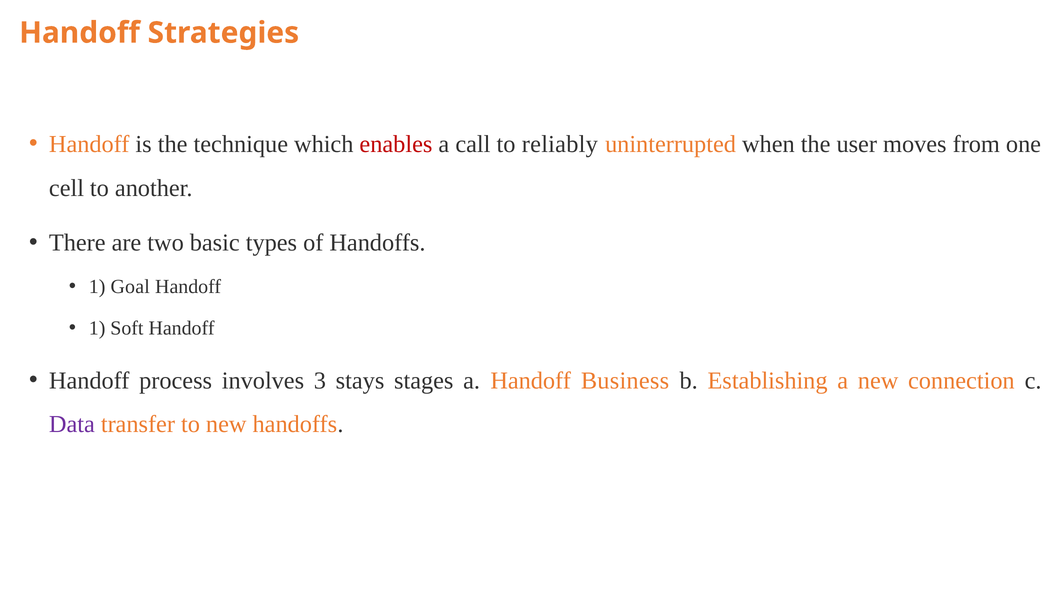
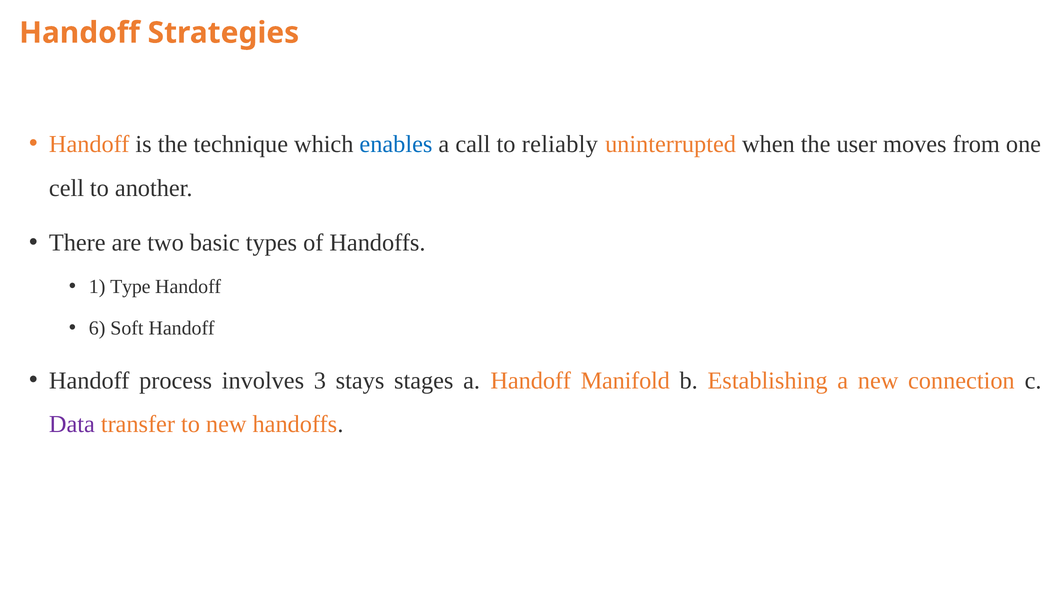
enables colour: red -> blue
Goal: Goal -> Type
1 at (97, 328): 1 -> 6
Business: Business -> Manifold
